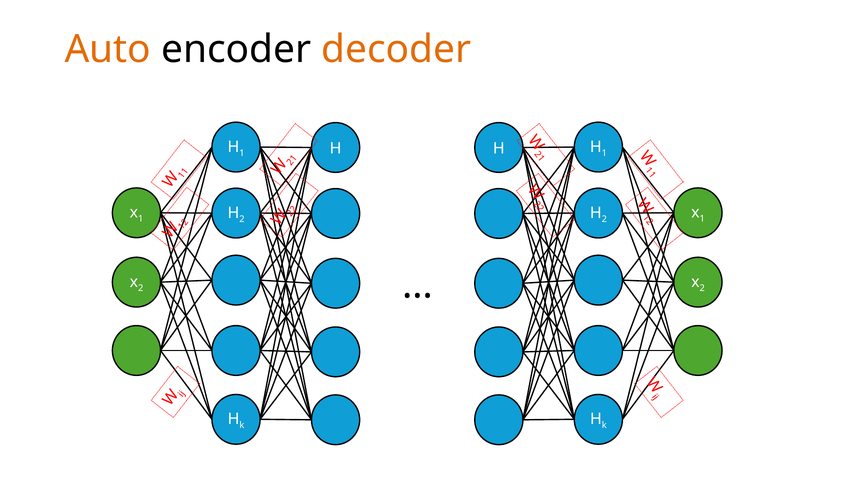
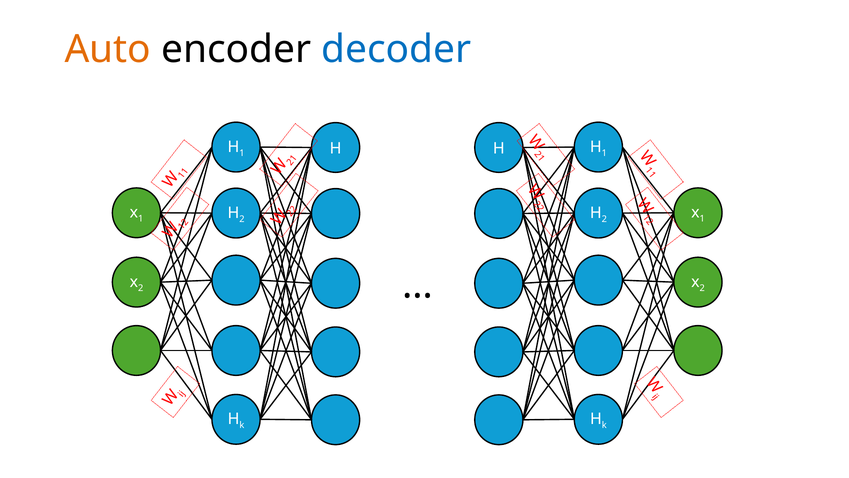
decoder colour: orange -> blue
